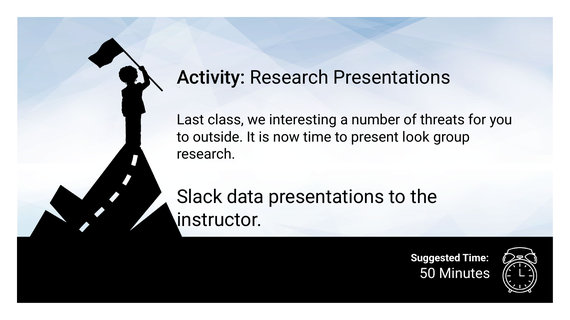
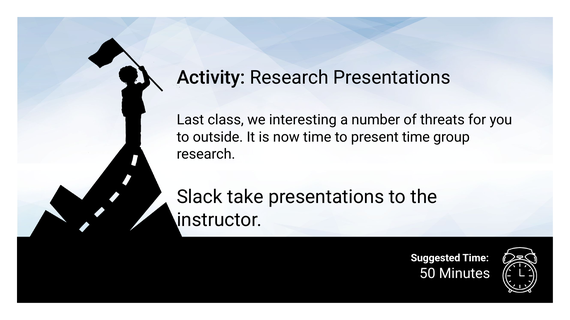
present look: look -> time
data: data -> take
